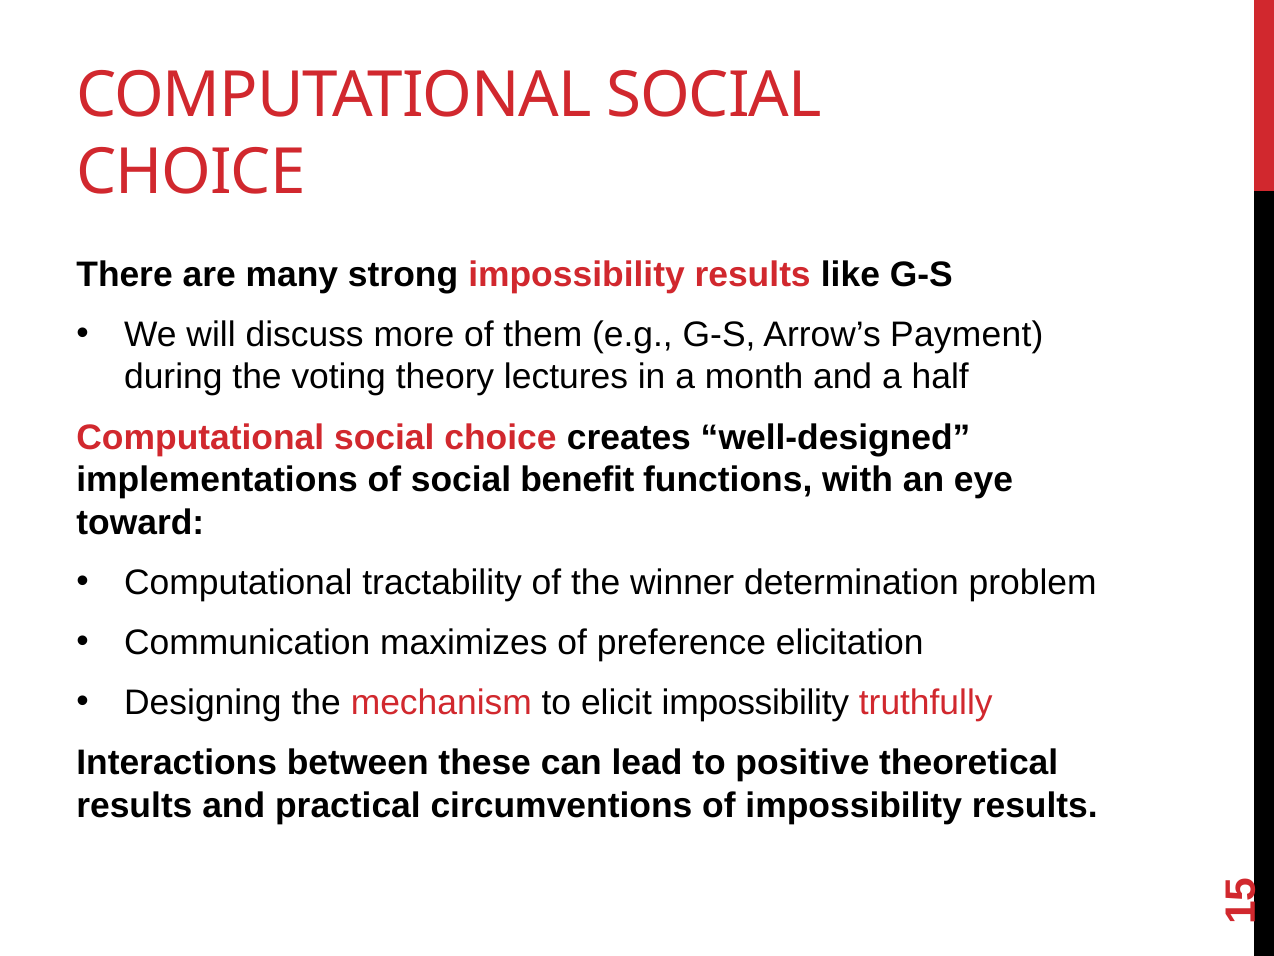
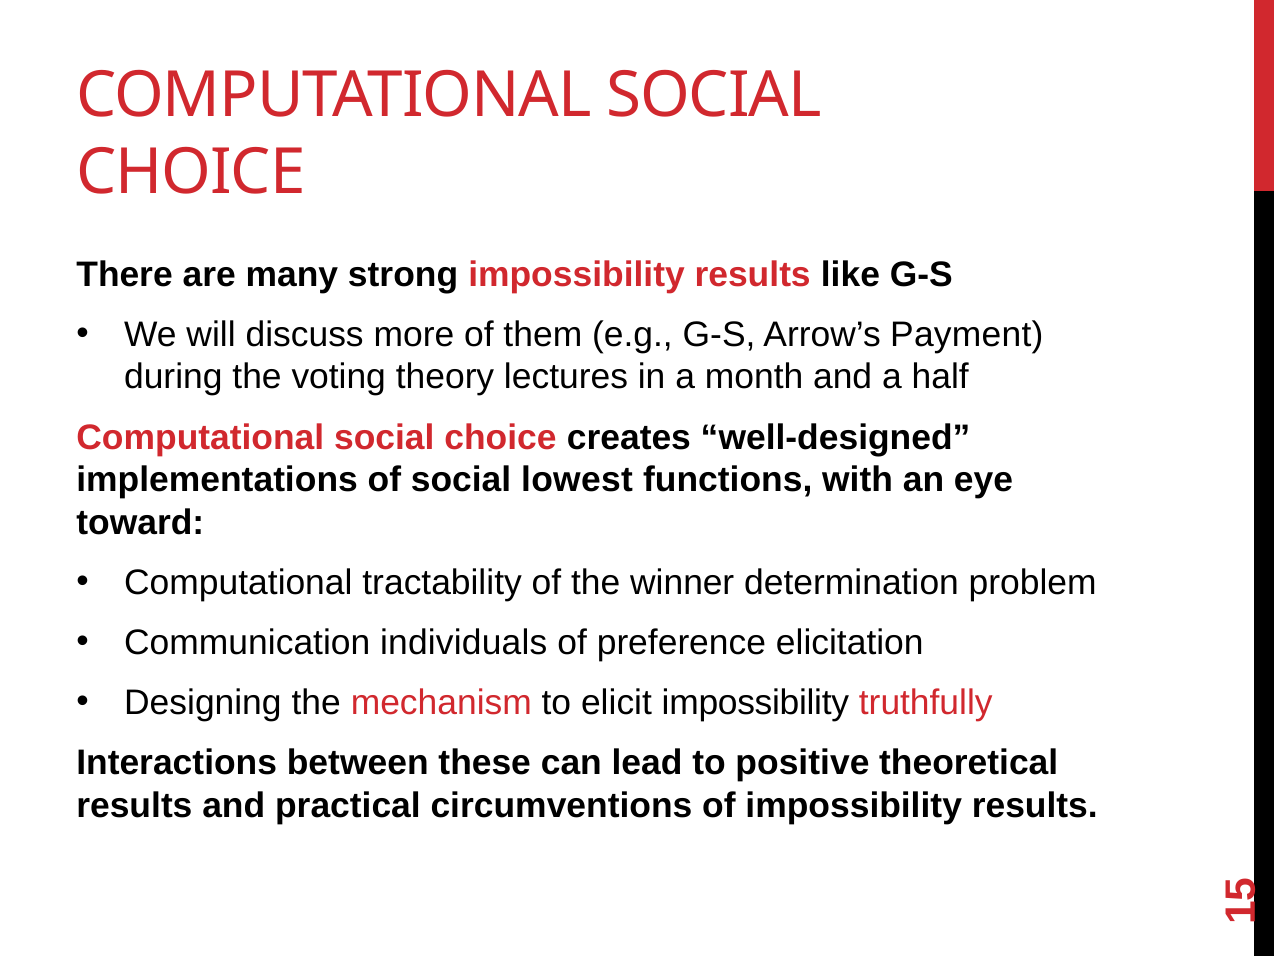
benefit: benefit -> lowest
maximizes: maximizes -> individuals
